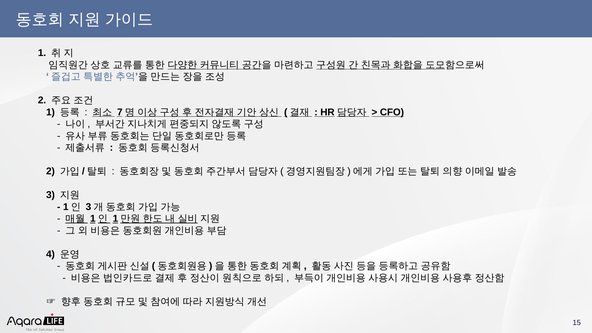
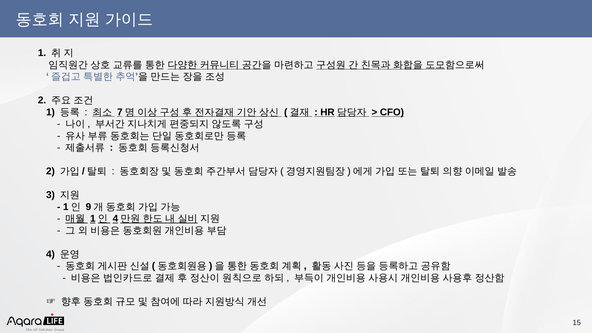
3 at (88, 207): 3 -> 9
1 at (115, 219): 1 -> 4
